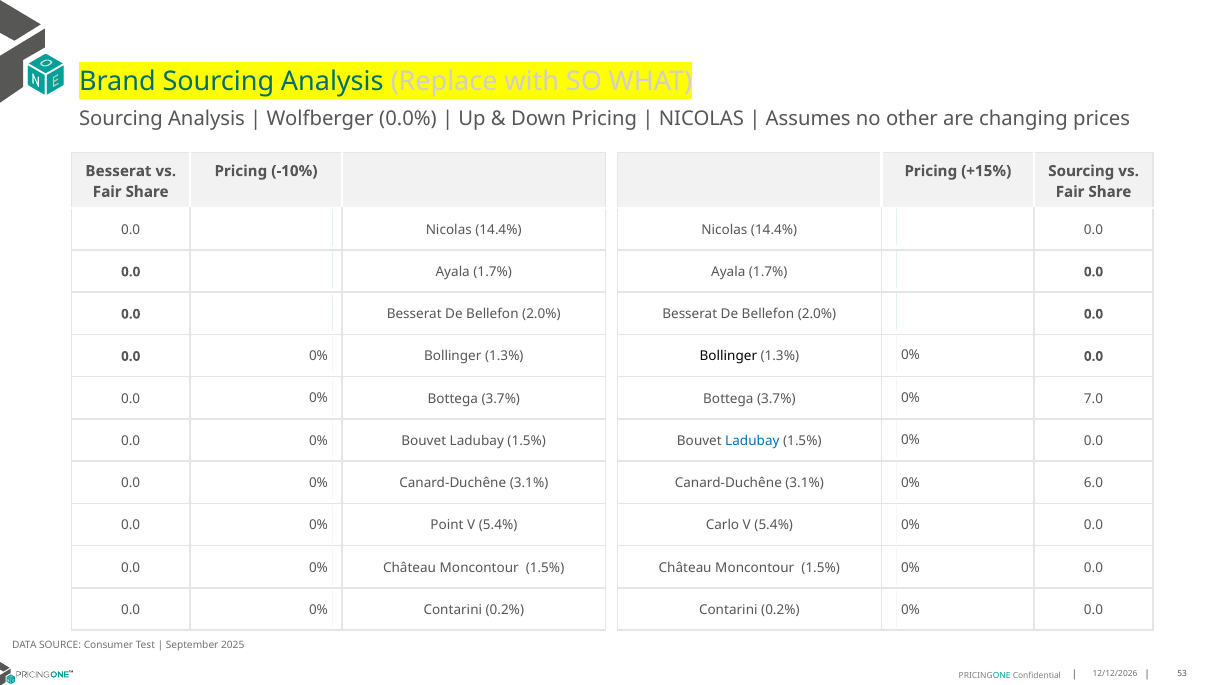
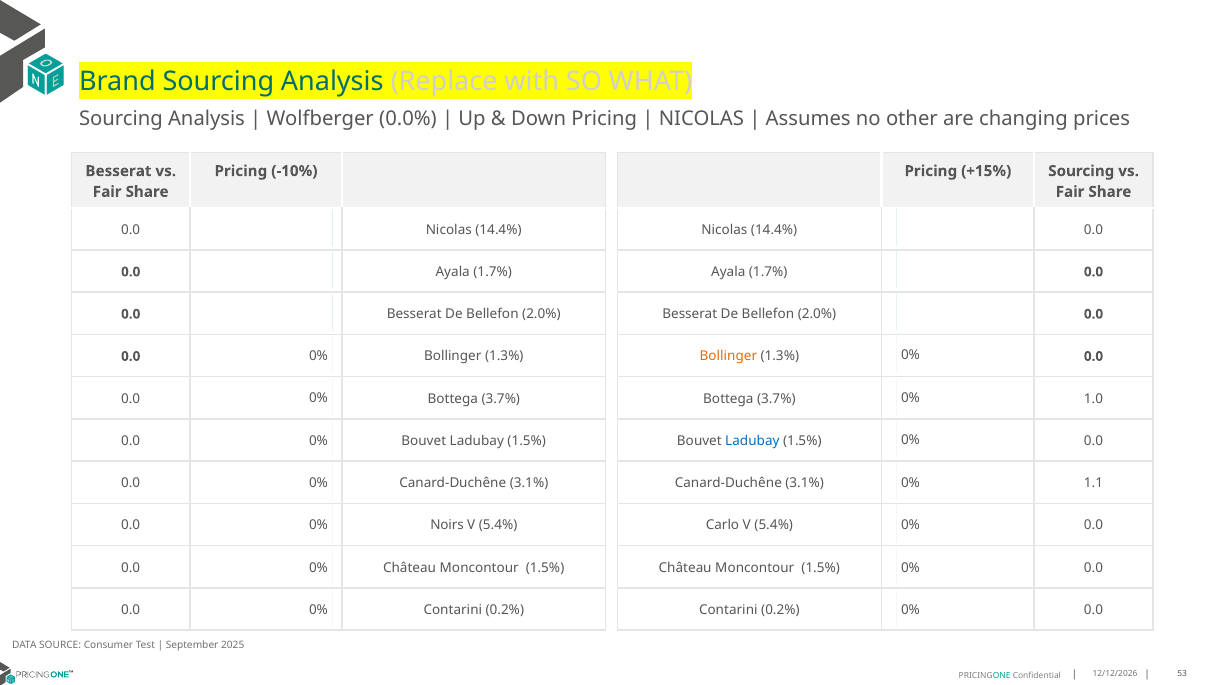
Bollinger at (728, 356) colour: black -> orange
7.0: 7.0 -> 1.0
6.0: 6.0 -> 1.1
Point: Point -> Noirs
